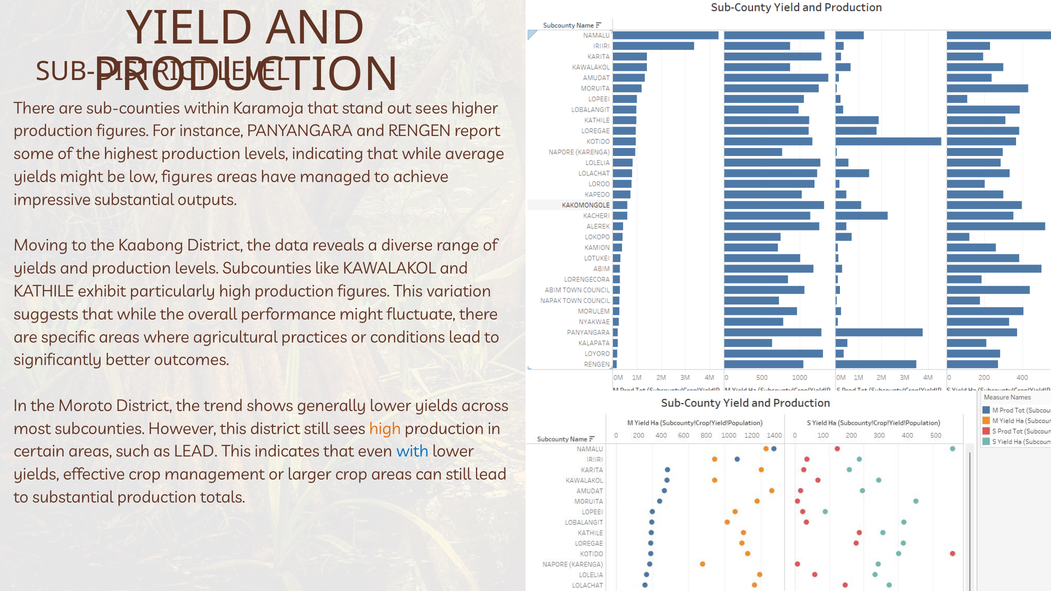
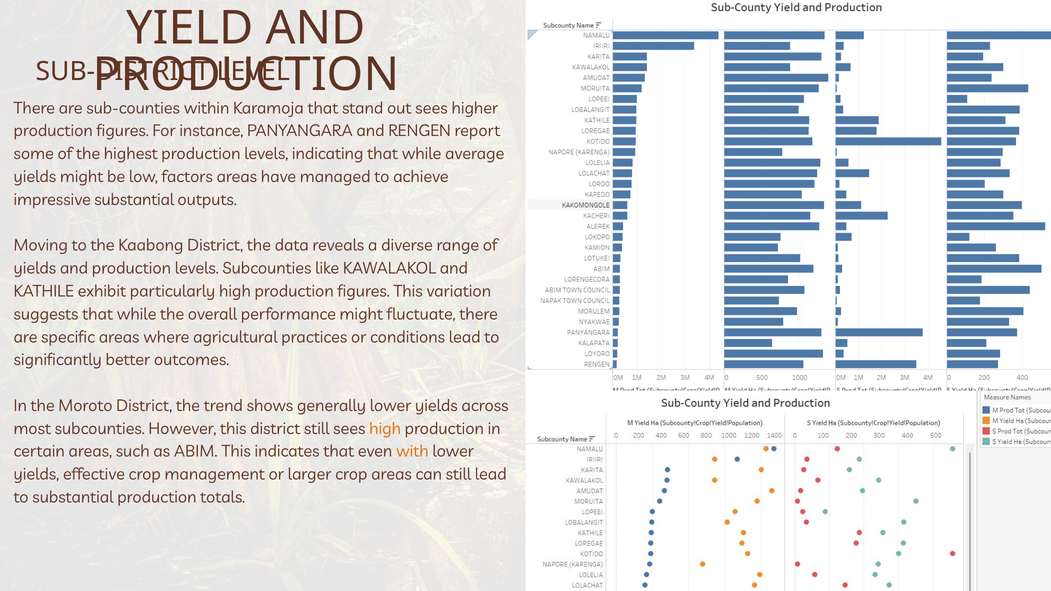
low figures: figures -> factors
as LEAD: LEAD -> ABIM
with colour: blue -> orange
